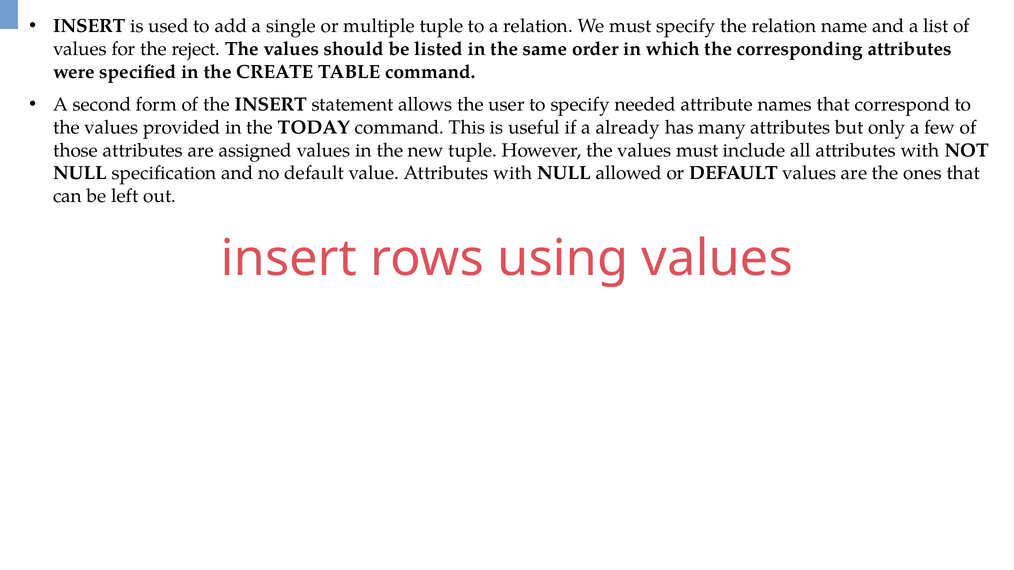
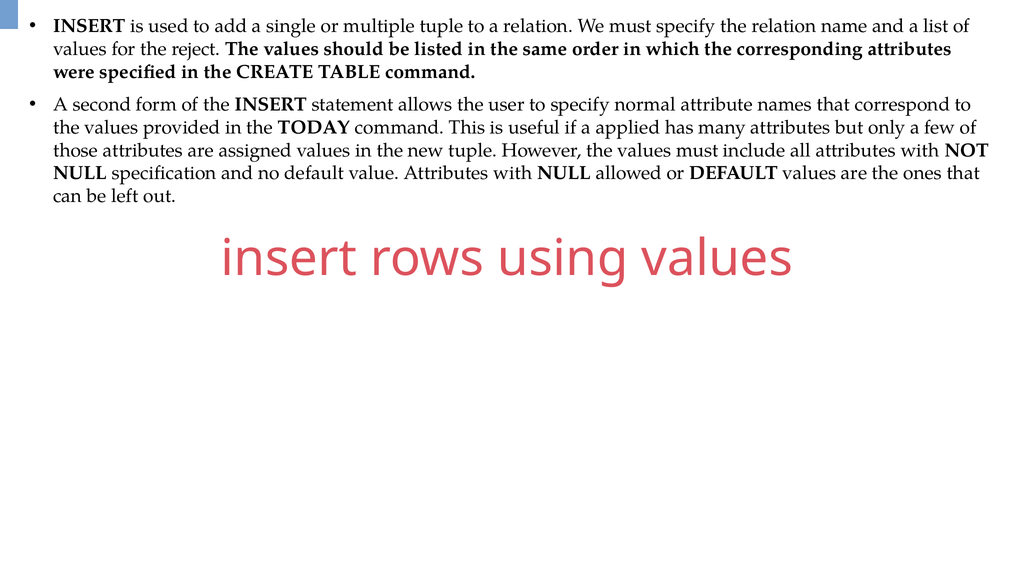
needed: needed -> normal
already: already -> applied
